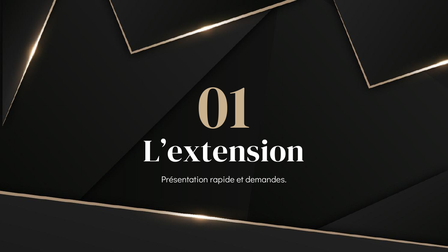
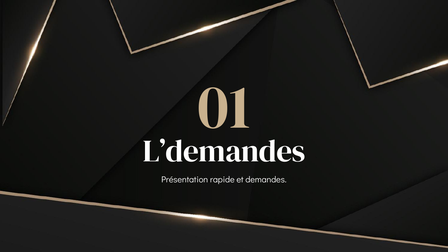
L’extension: L’extension -> L’demandes
